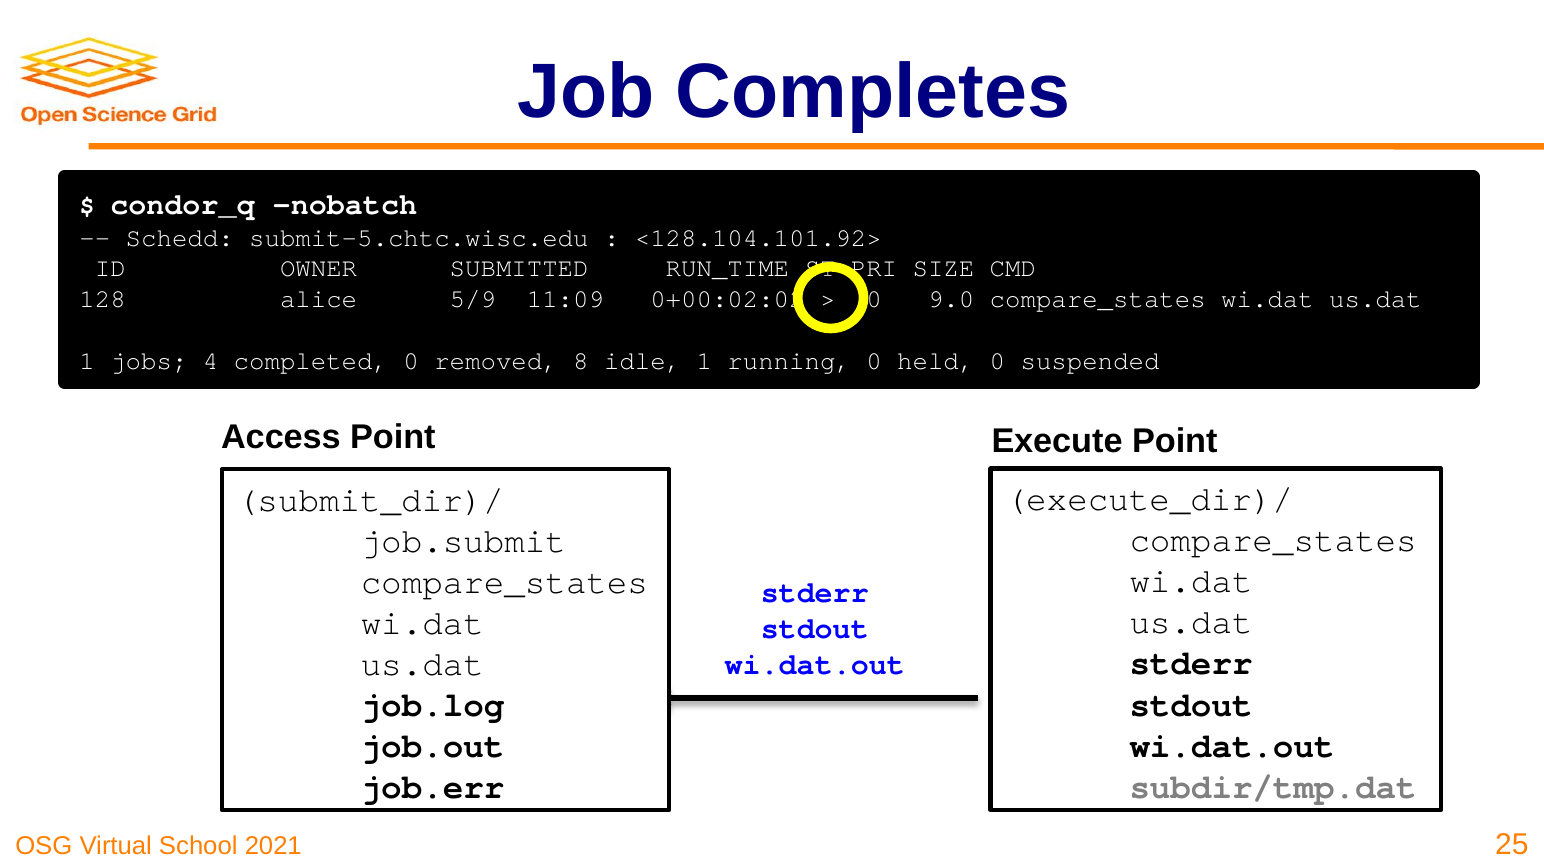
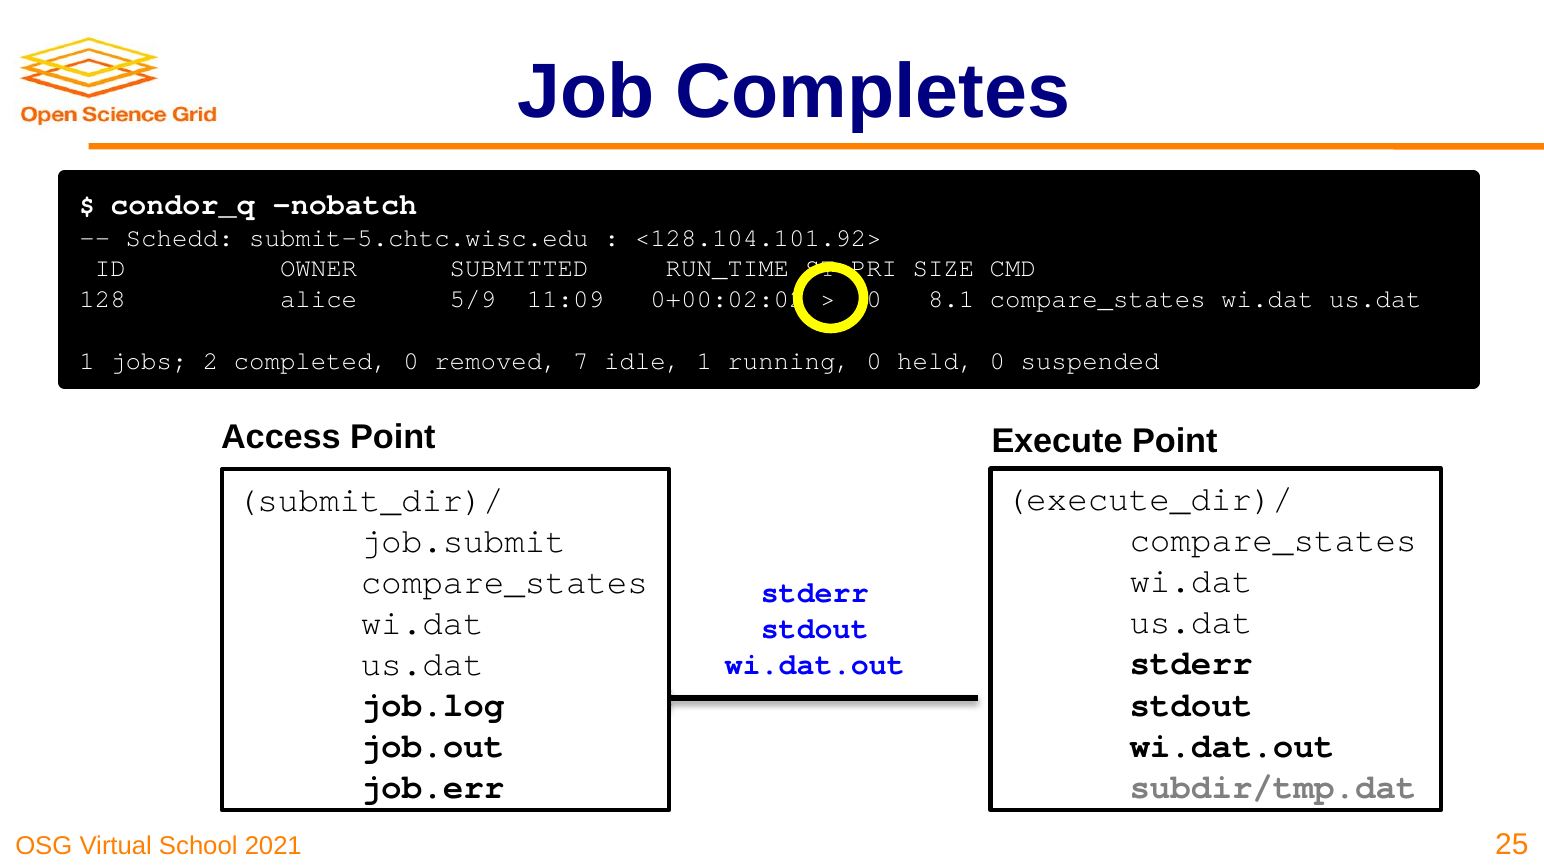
9.0: 9.0 -> 8.1
4: 4 -> 2
8: 8 -> 7
